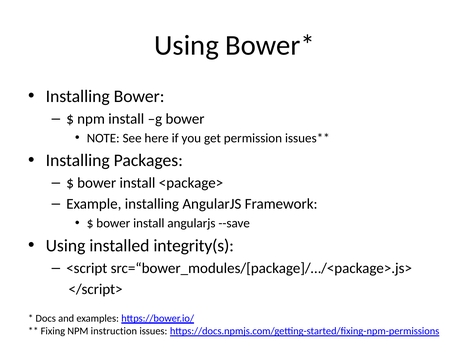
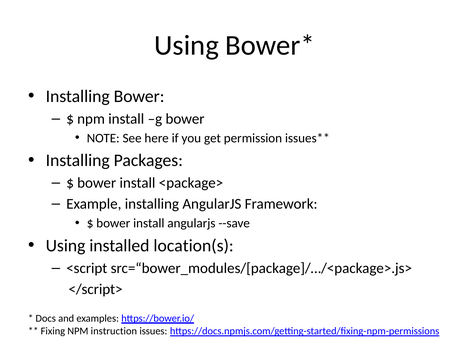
integrity(s: integrity(s -> location(s
